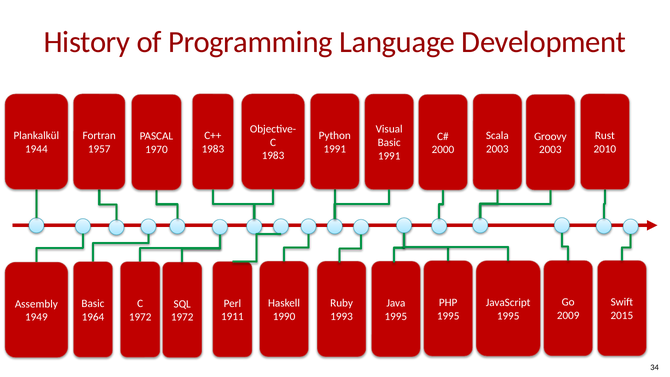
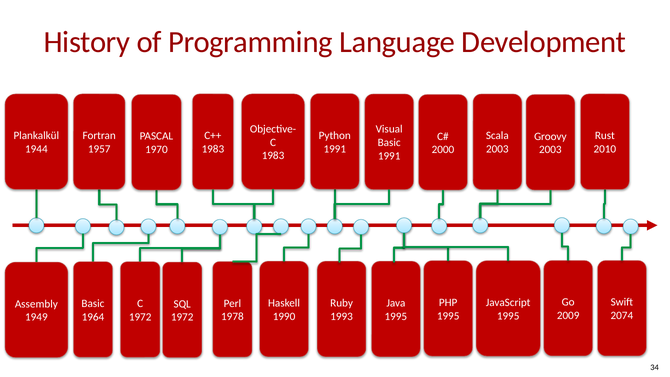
2015: 2015 -> 2074
1911: 1911 -> 1978
